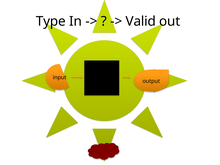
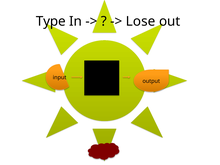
Valid: Valid -> Lose
